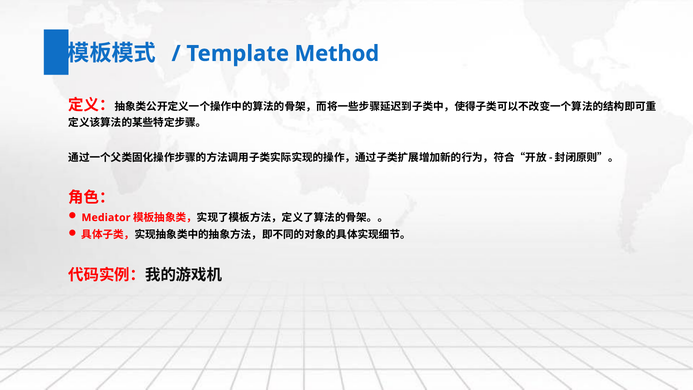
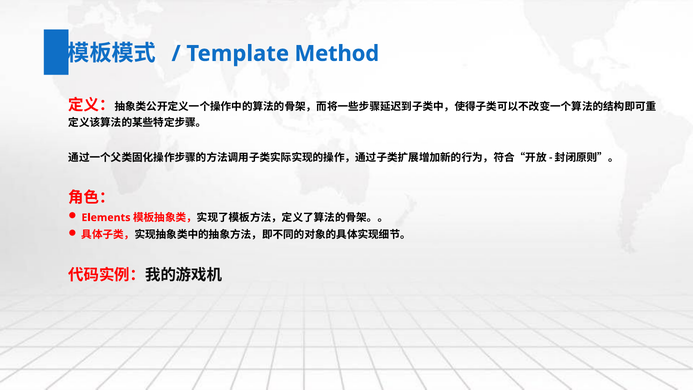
Mediator: Mediator -> Elements
